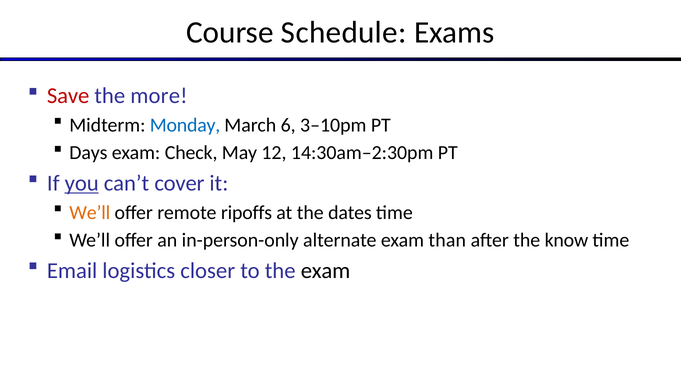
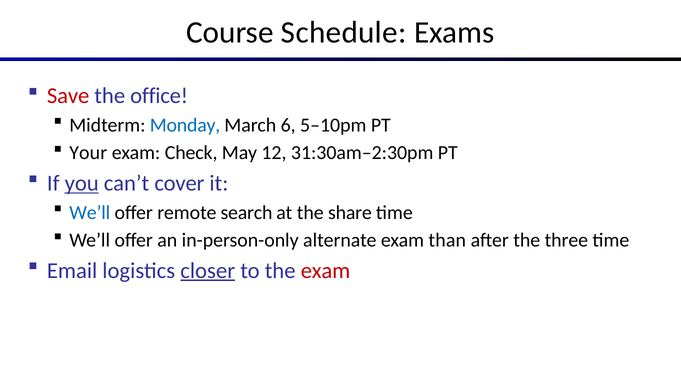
more: more -> office
3–10pm: 3–10pm -> 5–10pm
Days: Days -> Your
14:30am–2:30pm: 14:30am–2:30pm -> 31:30am–2:30pm
We’ll at (90, 213) colour: orange -> blue
ripoffs: ripoffs -> search
dates: dates -> share
know: know -> three
closer underline: none -> present
exam at (326, 271) colour: black -> red
